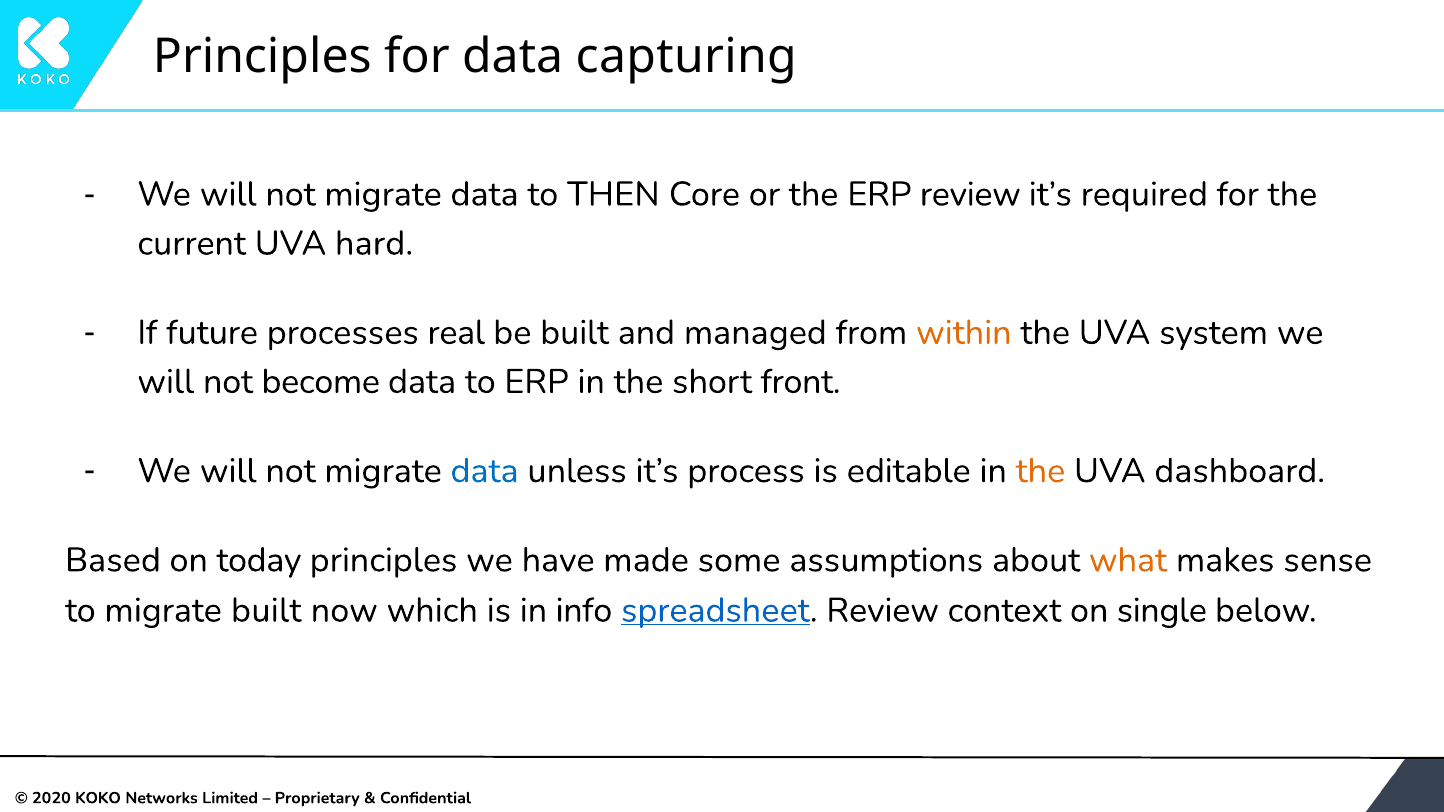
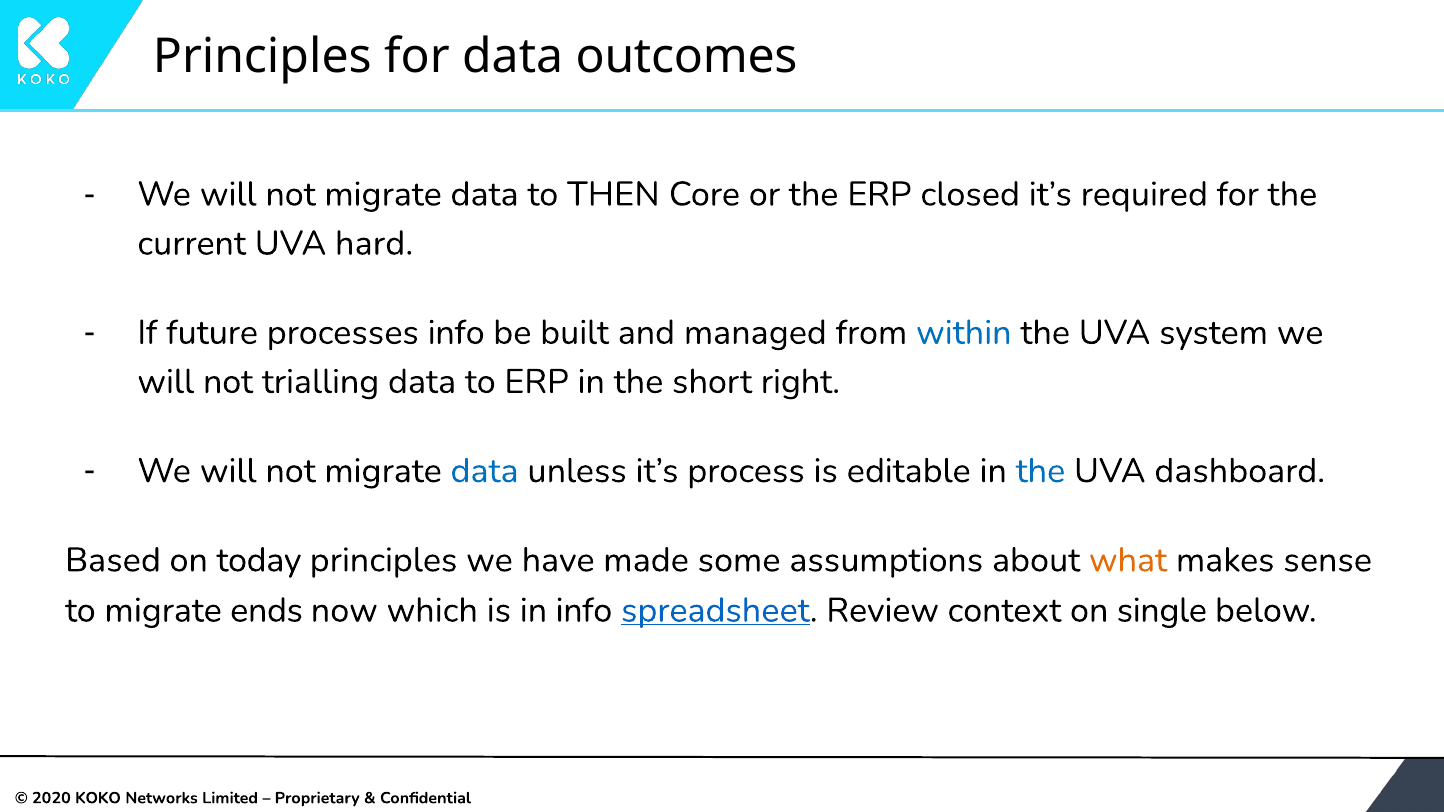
capturing: capturing -> outcomes
ERP review: review -> closed
processes real: real -> info
within colour: orange -> blue
become: become -> trialling
front: front -> right
the at (1040, 471) colour: orange -> blue
migrate built: built -> ends
